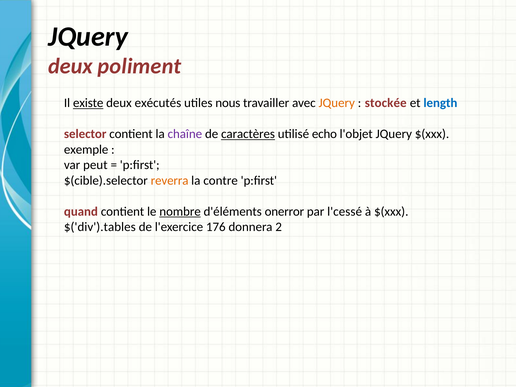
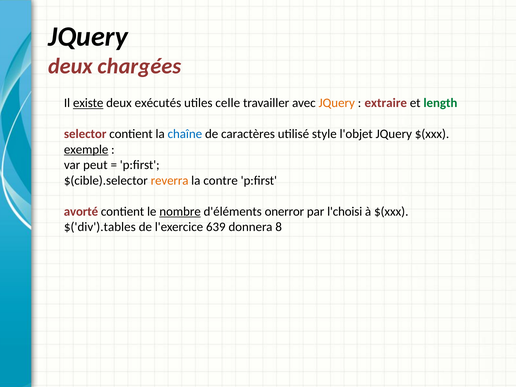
poliment: poliment -> chargées
nous: nous -> celle
stockée: stockée -> extraire
length colour: blue -> green
chaîne colour: purple -> blue
caractères underline: present -> none
echo: echo -> style
exemple underline: none -> present
quand: quand -> avorté
l'cessé: l'cessé -> l'choisi
176: 176 -> 639
2: 2 -> 8
